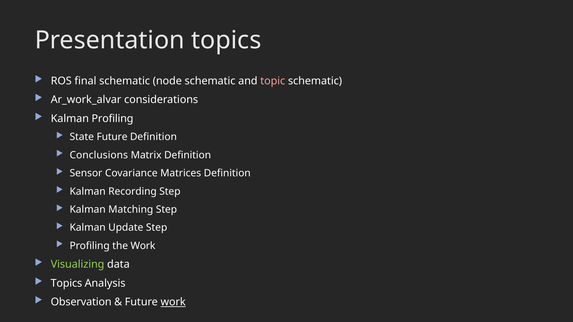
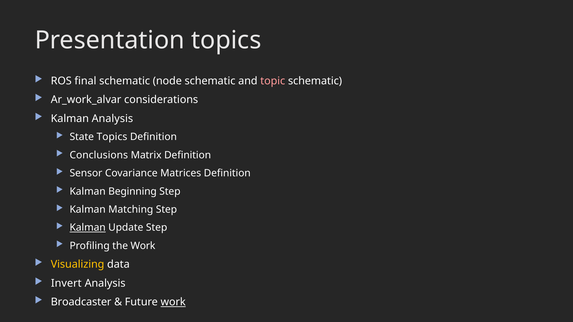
Kalman Profiling: Profiling -> Analysis
State Future: Future -> Topics
Recording: Recording -> Beginning
Kalman at (88, 228) underline: none -> present
Visualizing colour: light green -> yellow
Topics at (66, 283): Topics -> Invert
Observation: Observation -> Broadcaster
